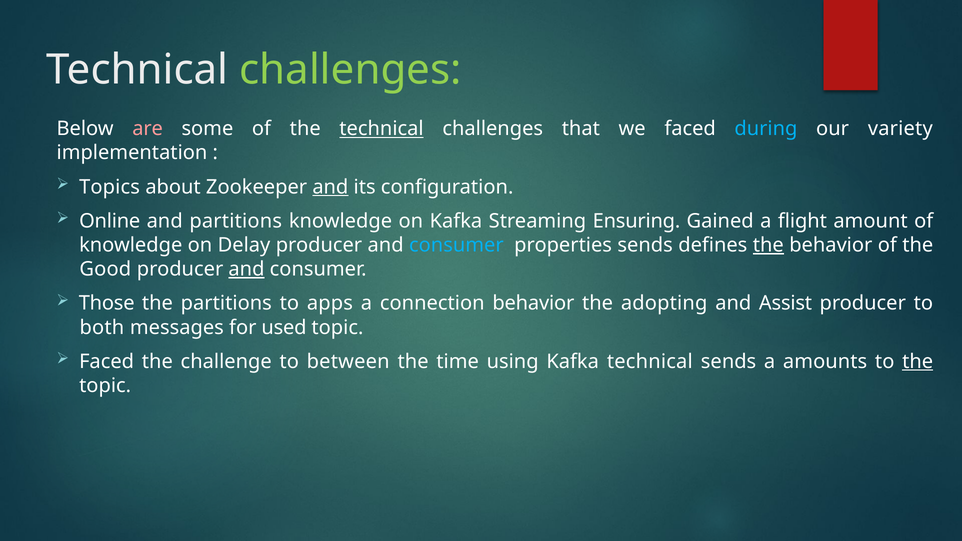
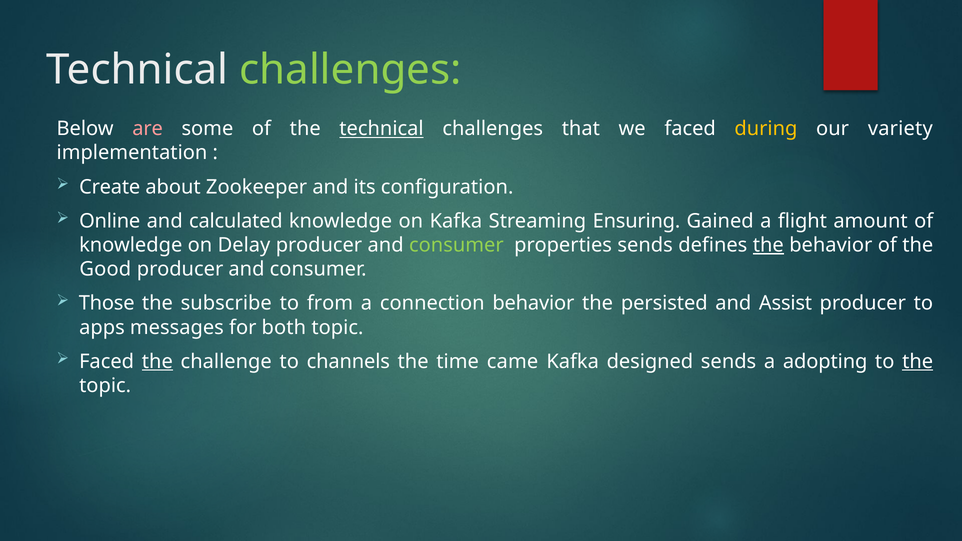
during colour: light blue -> yellow
Topics: Topics -> Create
and at (330, 187) underline: present -> none
and partitions: partitions -> calculated
consumer at (456, 245) colour: light blue -> light green
and at (246, 269) underline: present -> none
the partitions: partitions -> subscribe
apps: apps -> from
adopting: adopting -> persisted
both: both -> apps
used: used -> both
the at (157, 362) underline: none -> present
between: between -> channels
using: using -> came
Kafka technical: technical -> designed
amounts: amounts -> adopting
